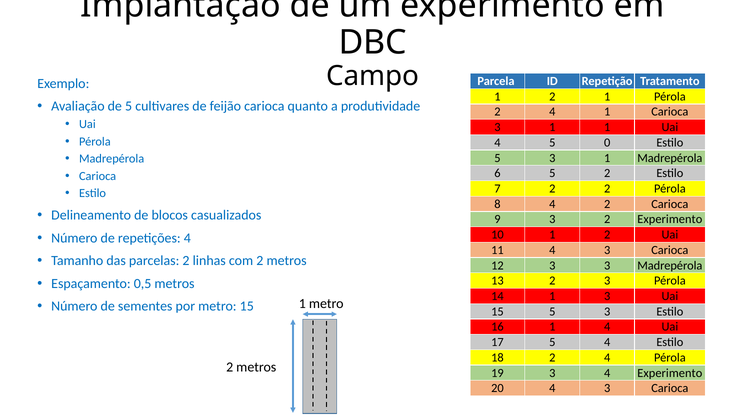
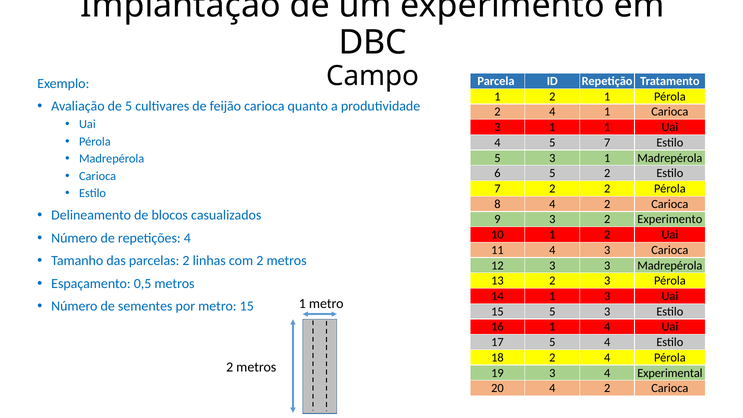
5 0: 0 -> 7
4 Experimento: Experimento -> Experimental
20 4 3: 3 -> 2
